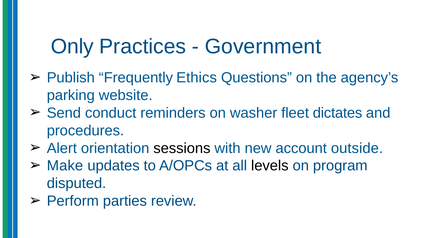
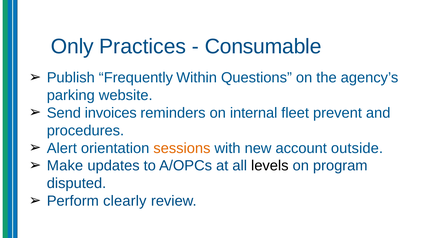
Government: Government -> Consumable
Ethics: Ethics -> Within
conduct: conduct -> invoices
washer: washer -> internal
dictates: dictates -> prevent
sessions colour: black -> orange
parties: parties -> clearly
